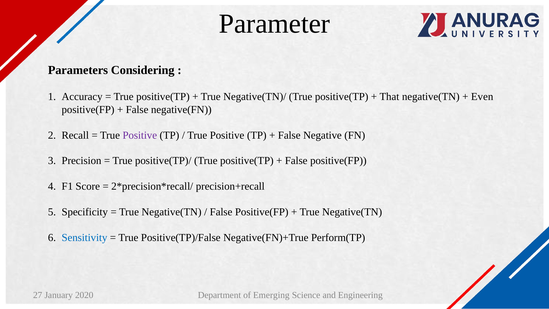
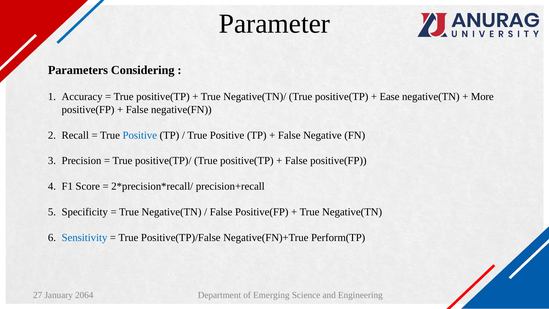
That: That -> Ease
Even: Even -> More
Positive at (140, 135) colour: purple -> blue
2020: 2020 -> 2064
